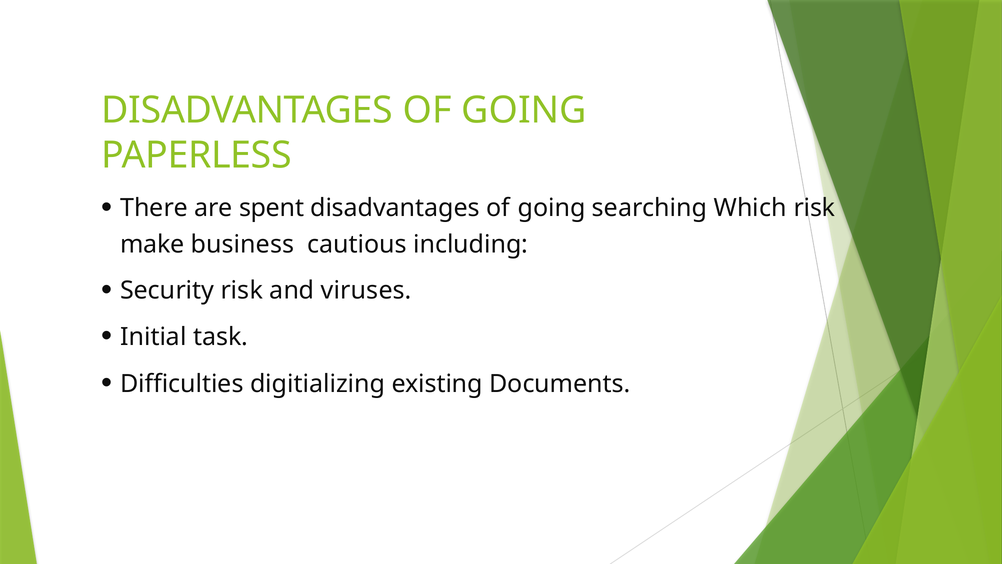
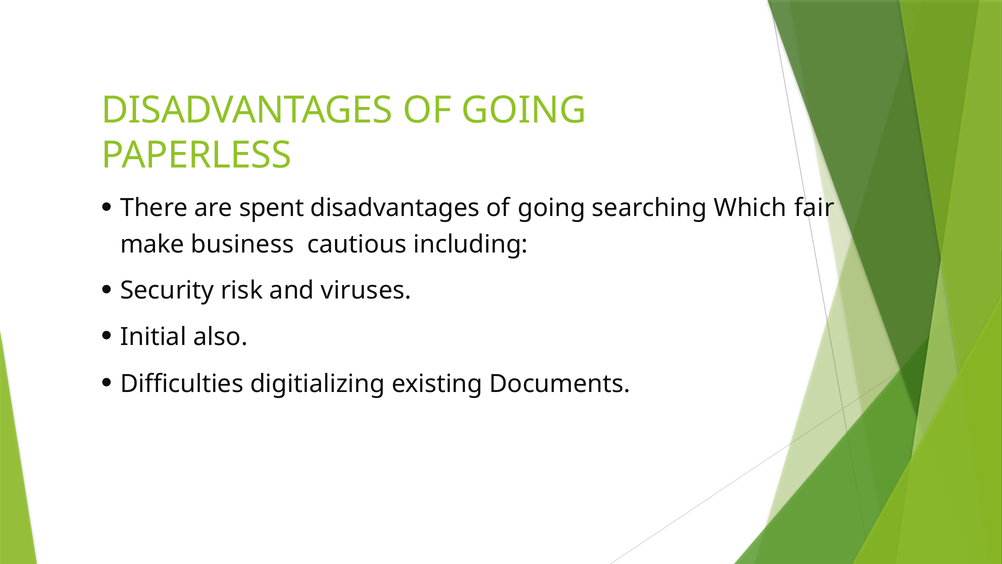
Which risk: risk -> fair
task: task -> also
